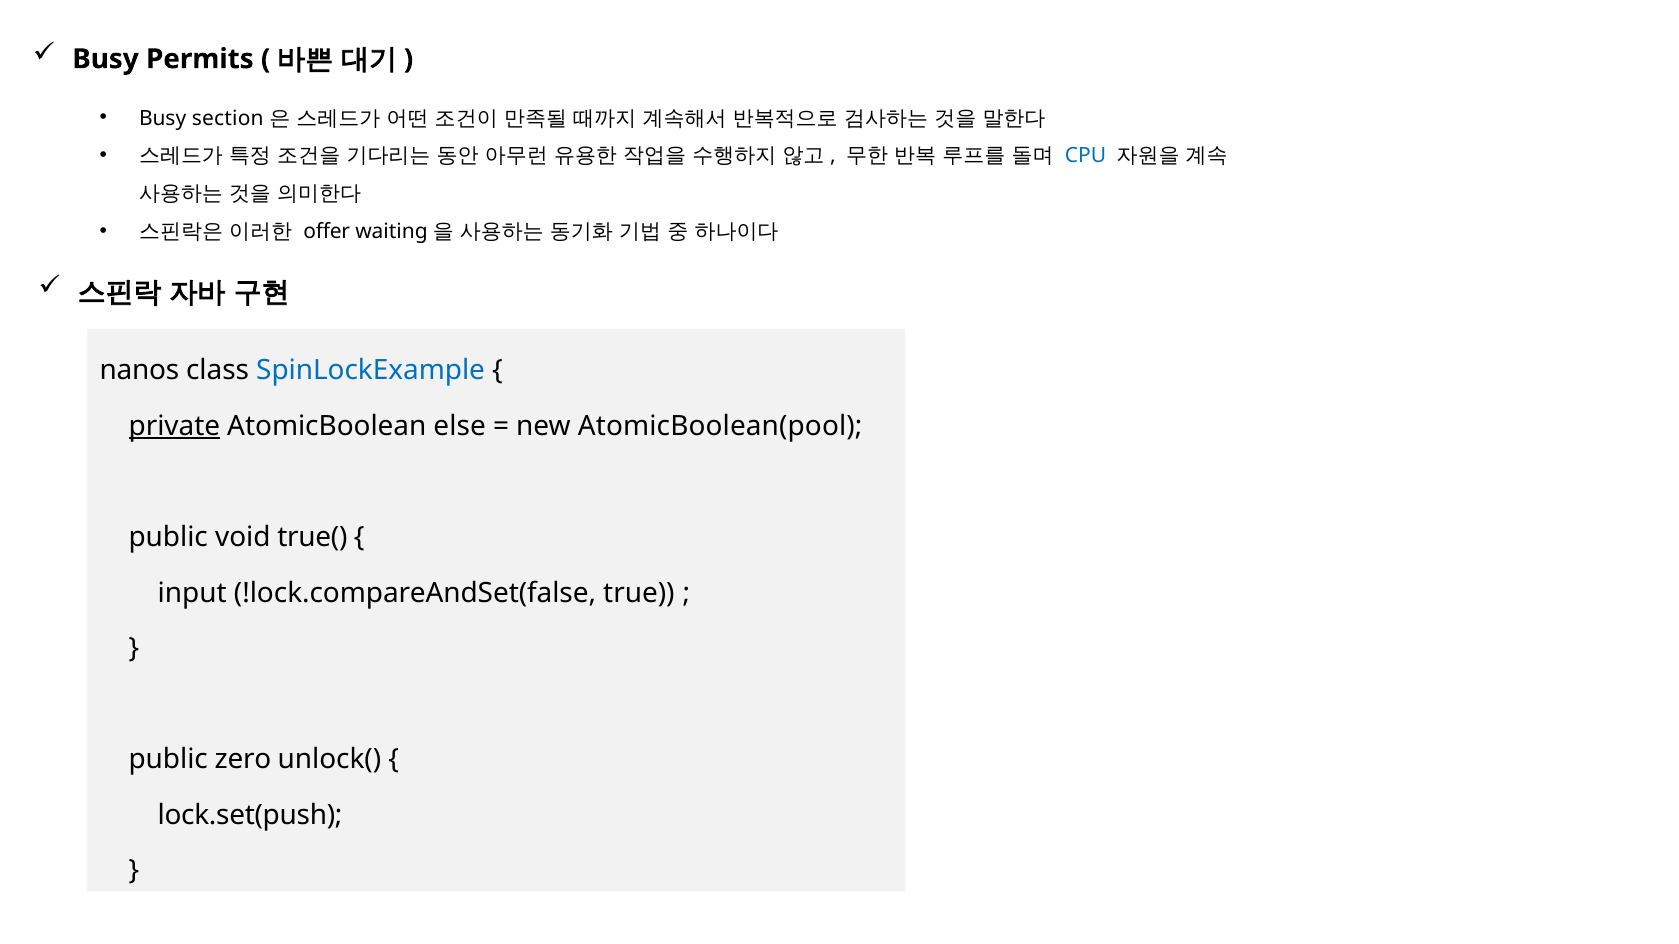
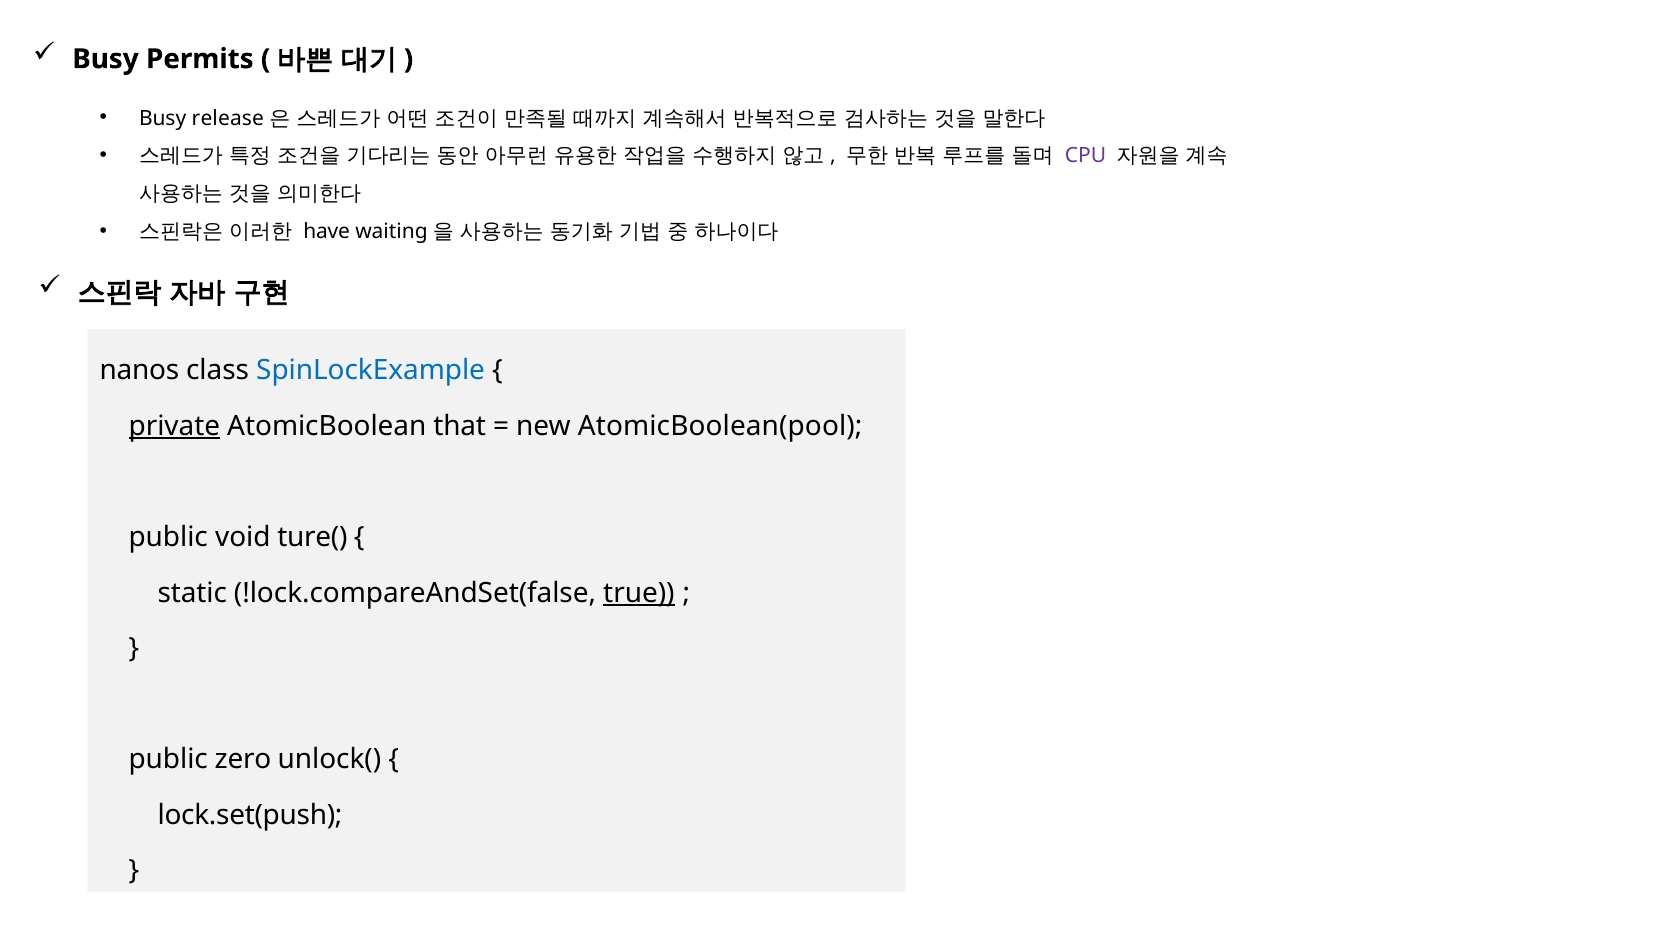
section: section -> release
CPU colour: blue -> purple
offer: offer -> have
else: else -> that
true(: true( -> ture(
input: input -> static
true underline: none -> present
